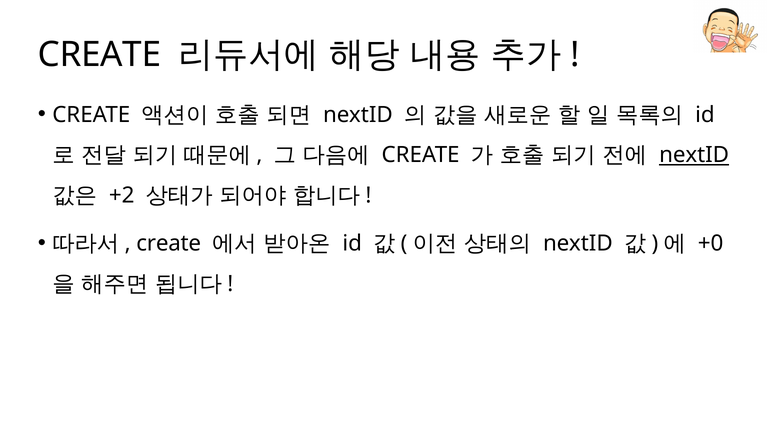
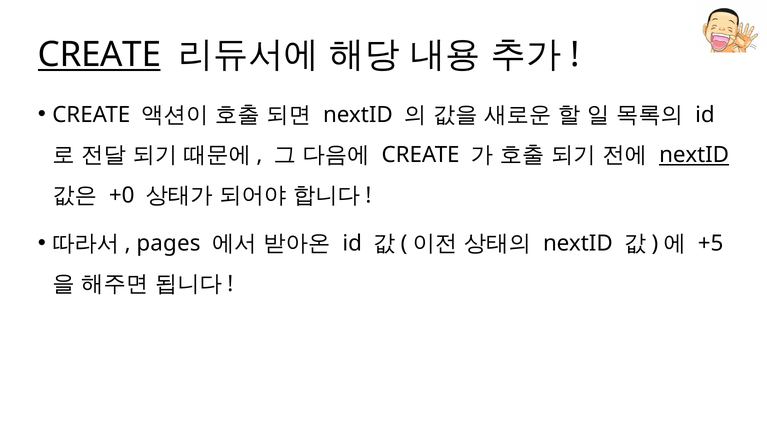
CREATE at (99, 55) underline: none -> present
+2: +2 -> +0
create at (169, 244): create -> pages
+0: +0 -> +5
